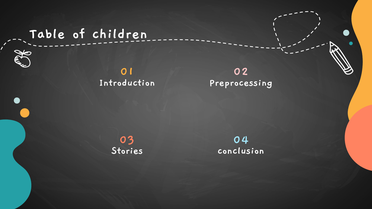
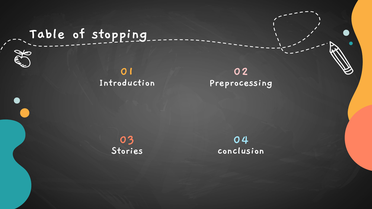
children: children -> stopping
